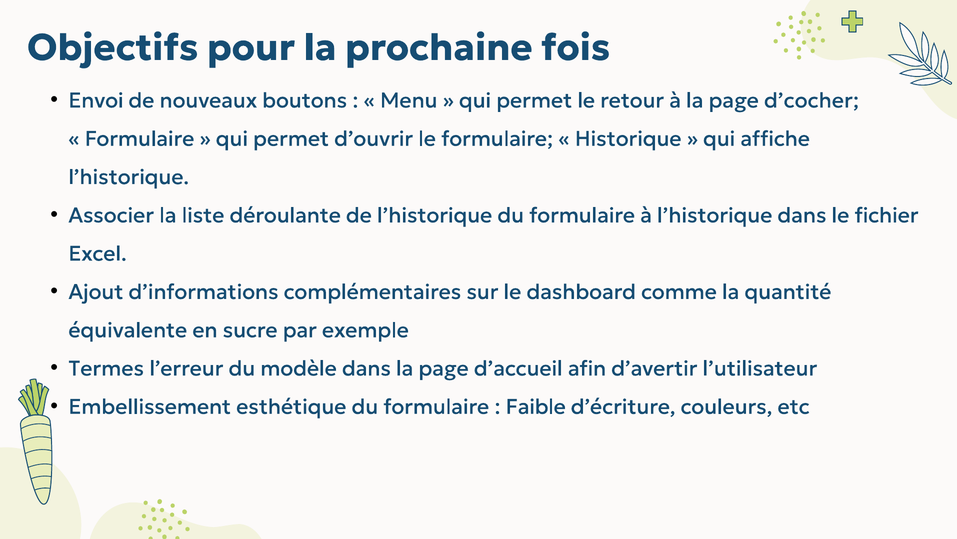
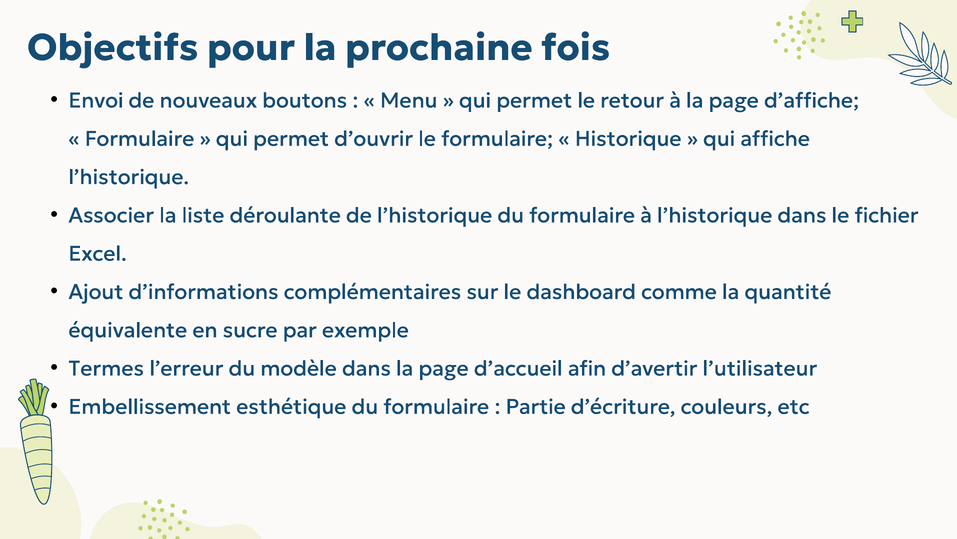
d’cocher: d’cocher -> d’affiche
Faible: Faible -> Partie
